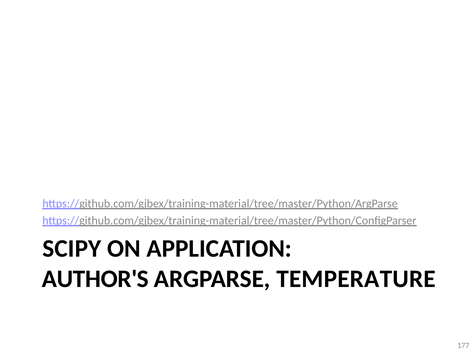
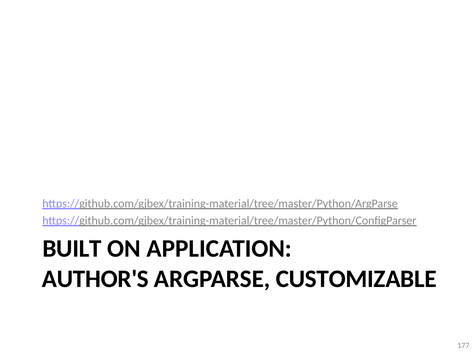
SCIPY: SCIPY -> BUILT
TEMPERATURE: TEMPERATURE -> CUSTOMIZABLE
